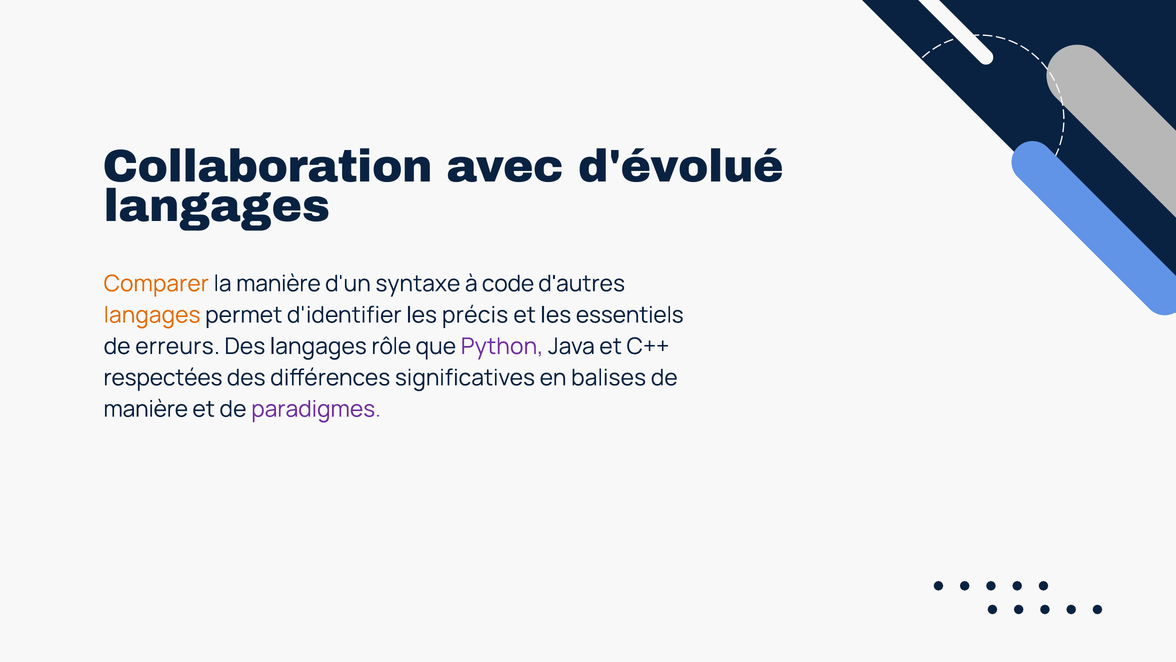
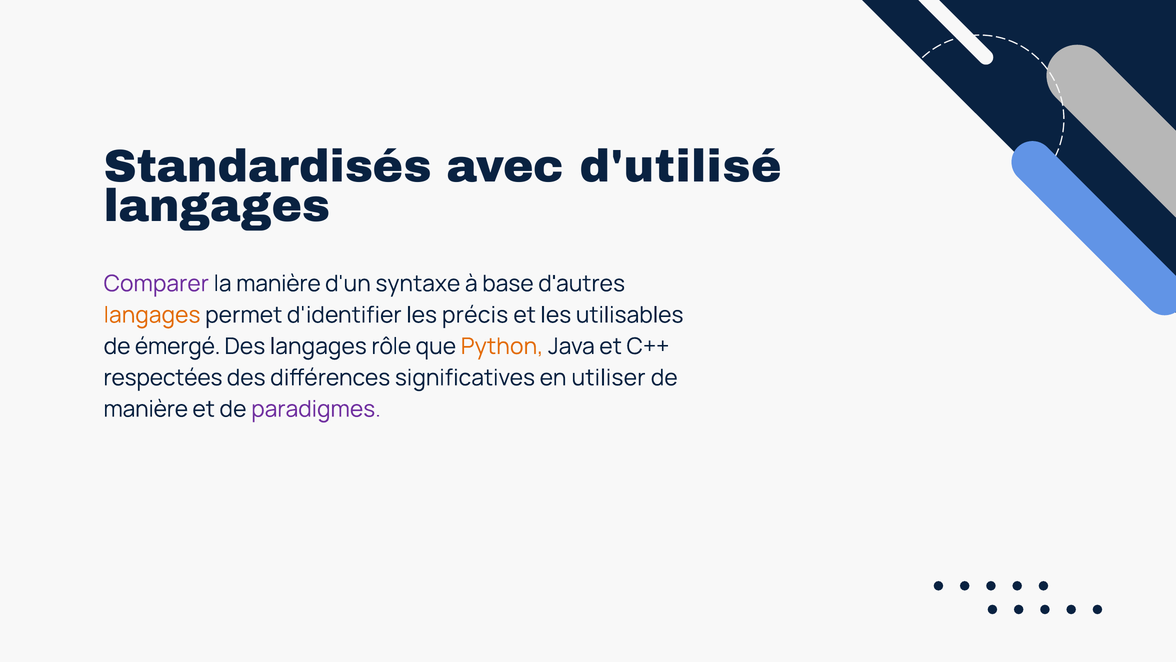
Collaboration: Collaboration -> Standardisés
d'évolué: d'évolué -> d'utilisé
Comparer colour: orange -> purple
code: code -> base
essentiels: essentiels -> utilisables
erreurs: erreurs -> émergé
Python colour: purple -> orange
balises: balises -> utiliser
